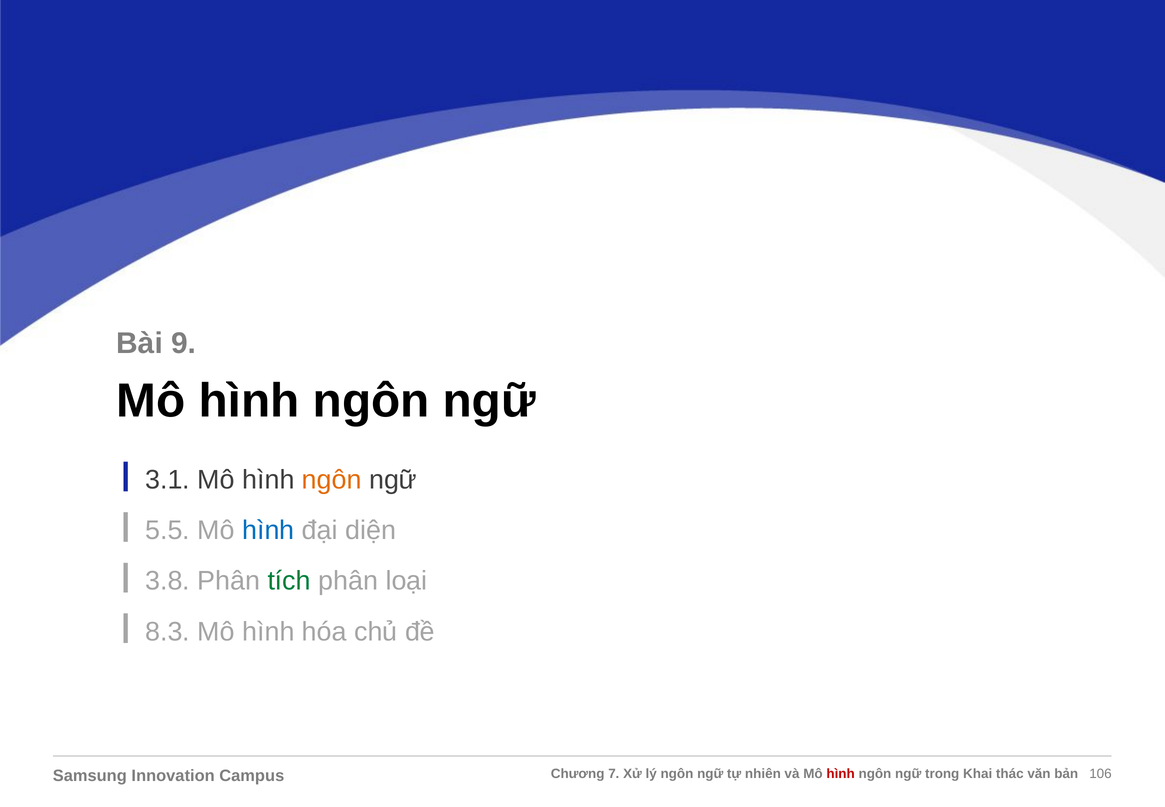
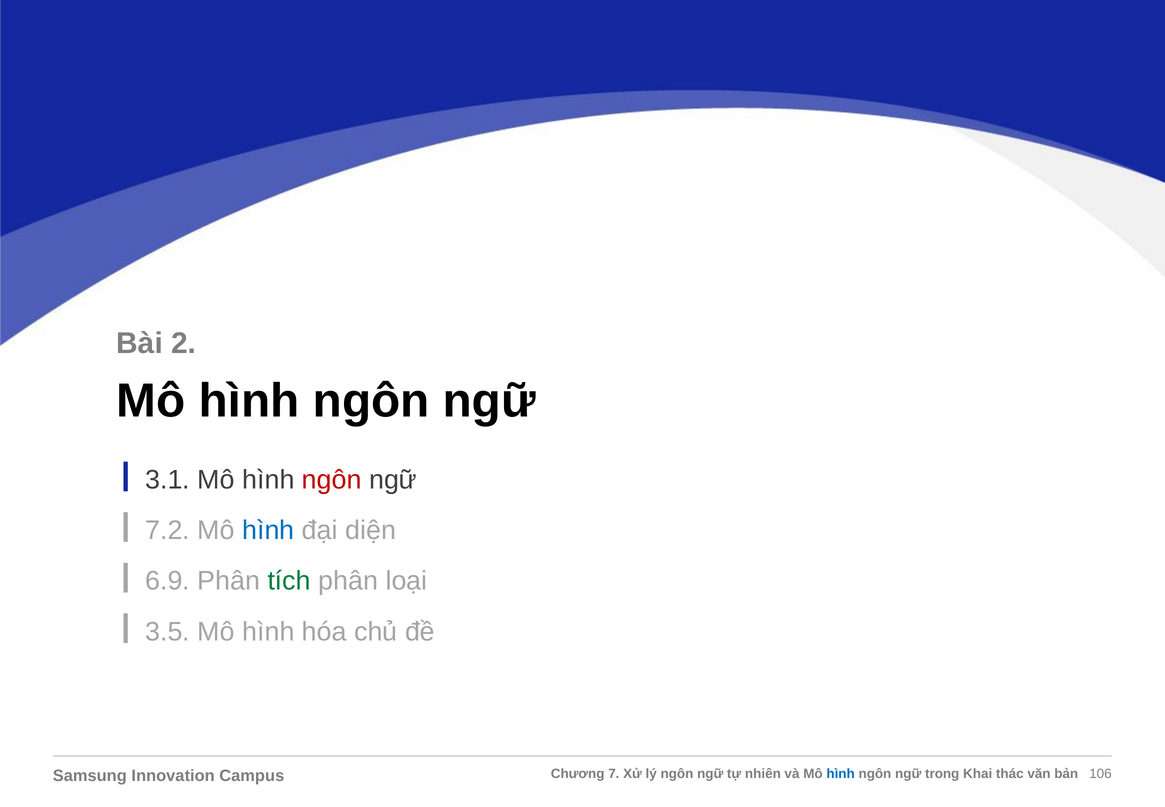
9: 9 -> 2
ngôn at (332, 480) colour: orange -> red
5.5: 5.5 -> 7.2
3.8: 3.8 -> 6.9
8.3: 8.3 -> 3.5
hình at (841, 774) colour: red -> blue
